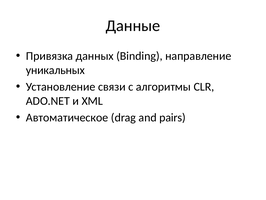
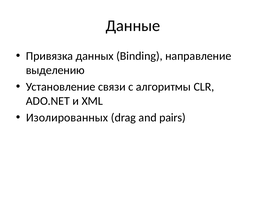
уникальных: уникальных -> выделению
Автоматическое: Автоматическое -> Изолированных
